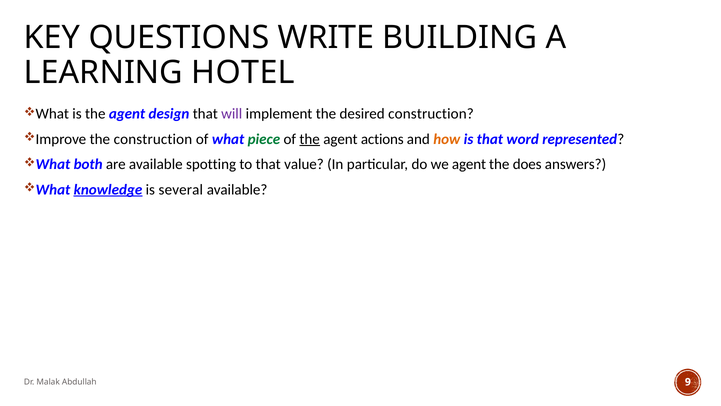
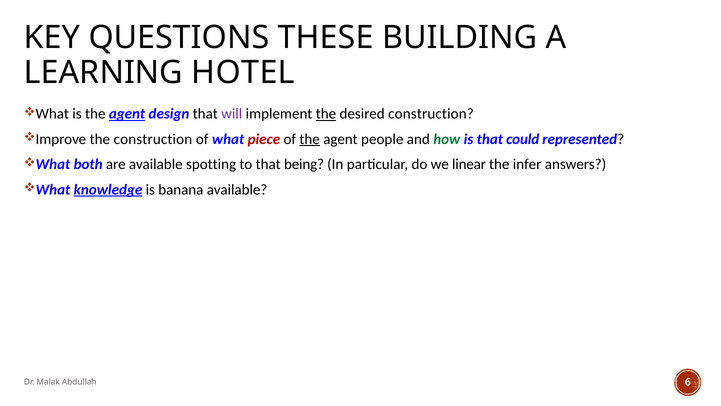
WRITE: WRITE -> THESE
agent at (127, 114) underline: none -> present
the at (326, 114) underline: none -> present
piece colour: green -> red
actions: actions -> people
how colour: orange -> green
word: word -> could
value: value -> being
we agent: agent -> linear
does: does -> infer
several: several -> banana
9: 9 -> 6
